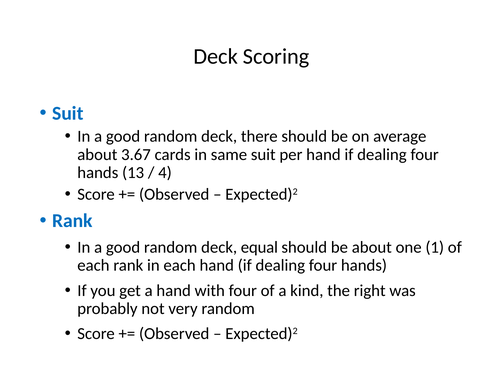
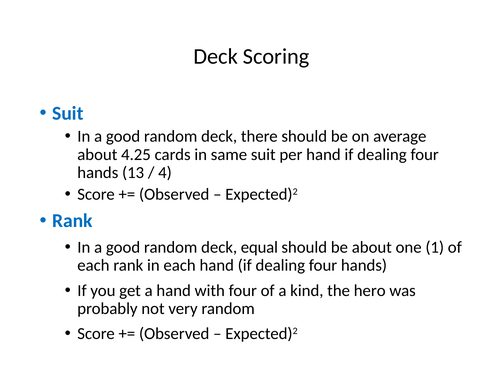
3.67: 3.67 -> 4.25
right: right -> hero
